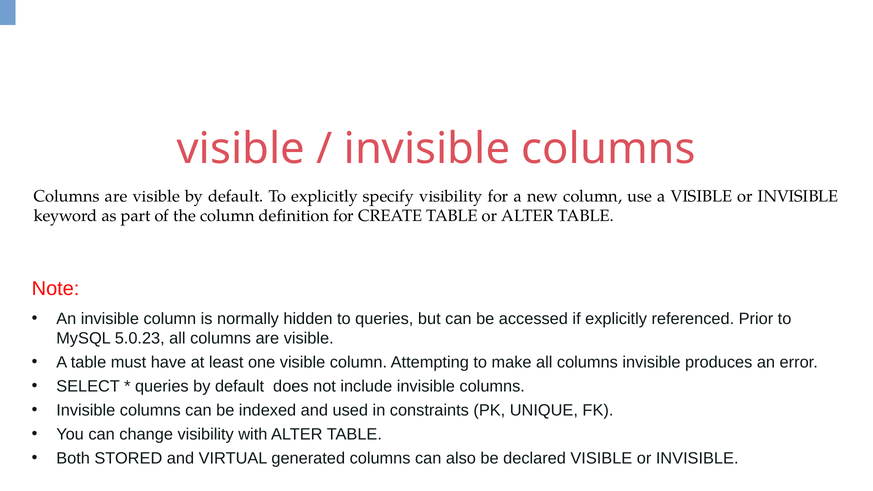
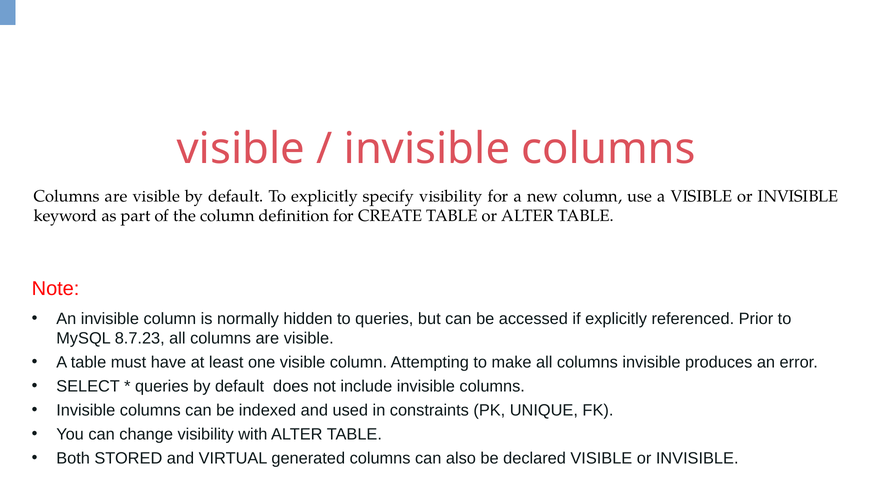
5.0.23: 5.0.23 -> 8.7.23
